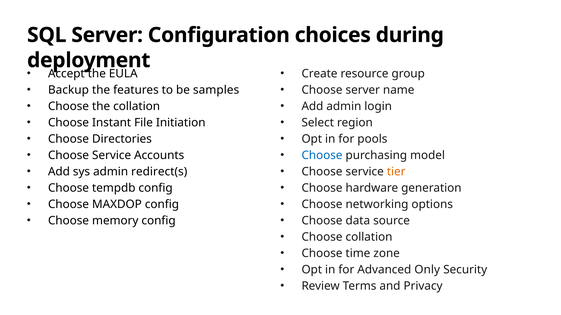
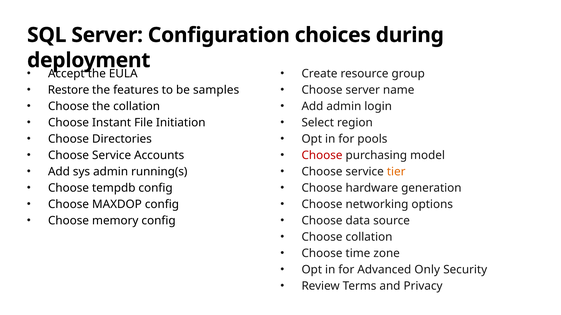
Backup: Backup -> Restore
Choose at (322, 156) colour: blue -> red
redirect(s: redirect(s -> running(s
